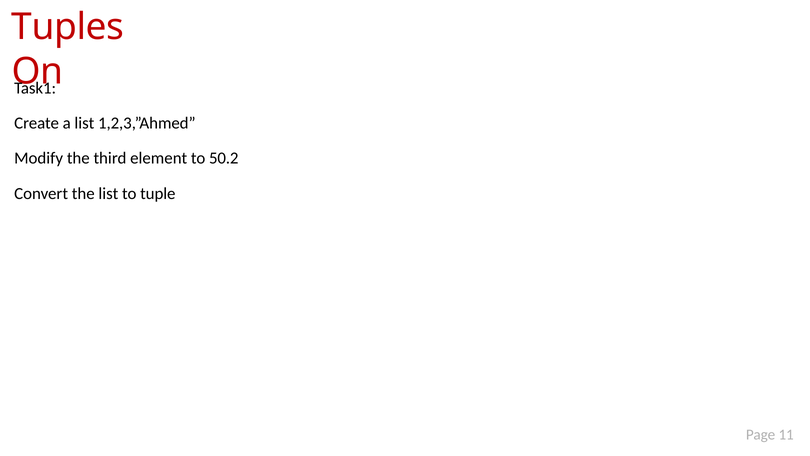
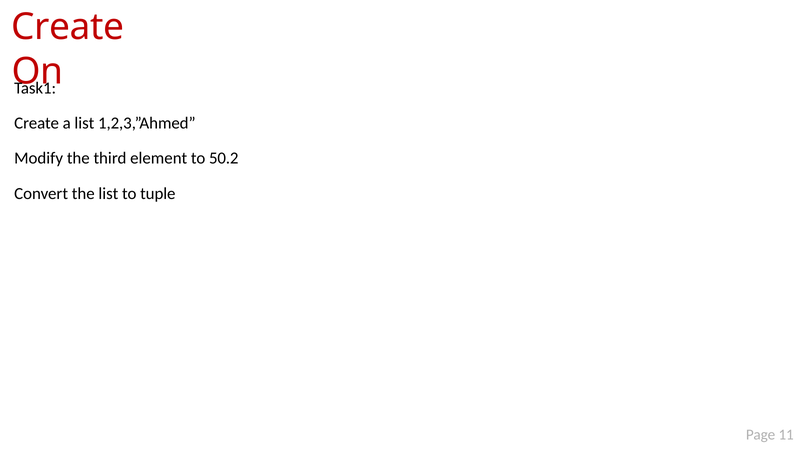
Tuples at (68, 27): Tuples -> Create
